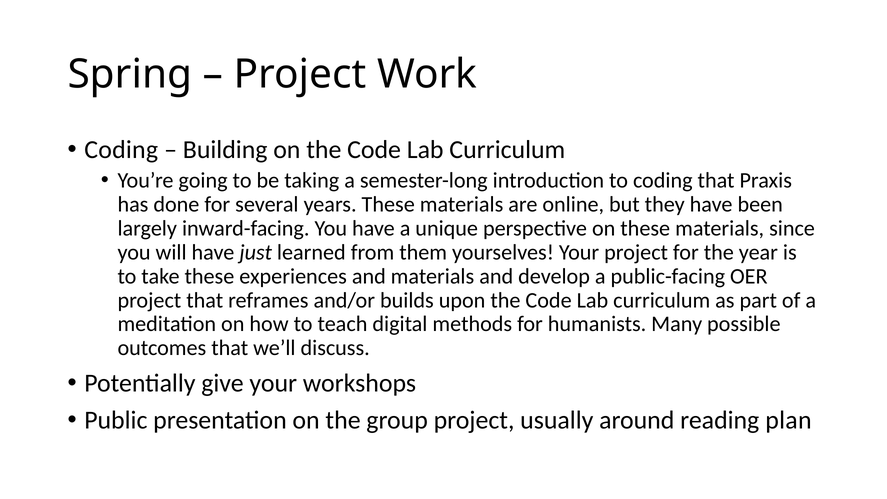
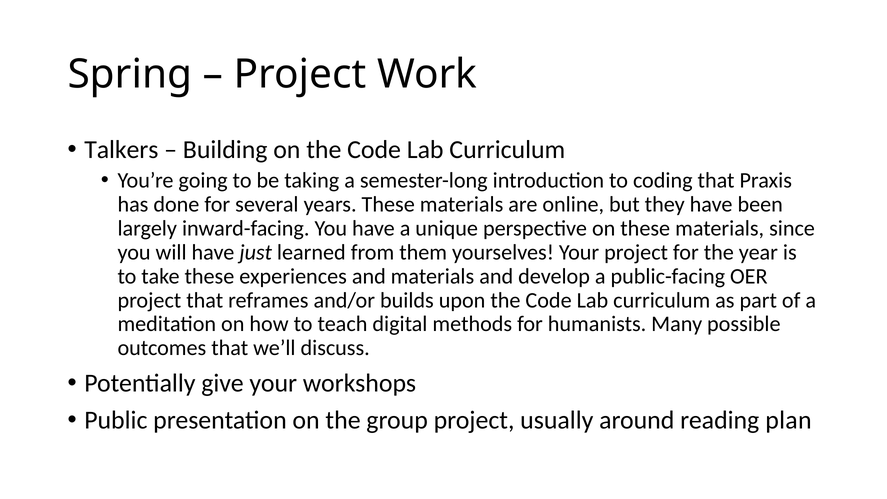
Coding at (121, 150): Coding -> Talkers
